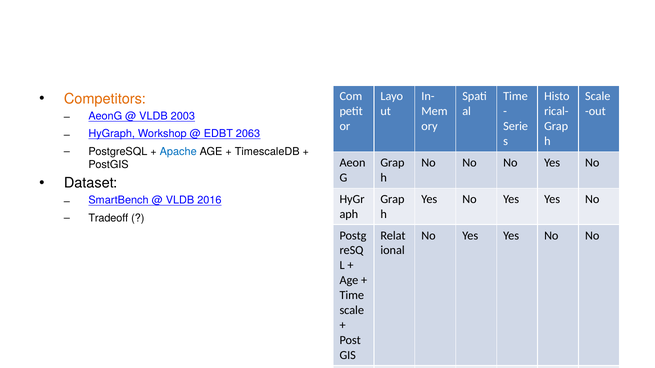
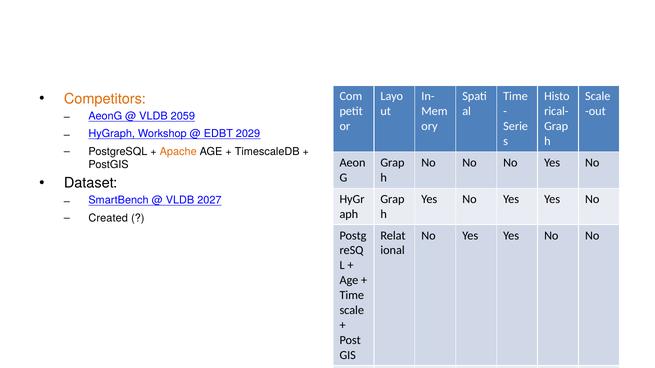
2003: 2003 -> 2059
2063: 2063 -> 2029
Apache colour: blue -> orange
2016: 2016 -> 2027
Tradeoff: Tradeoff -> Created
